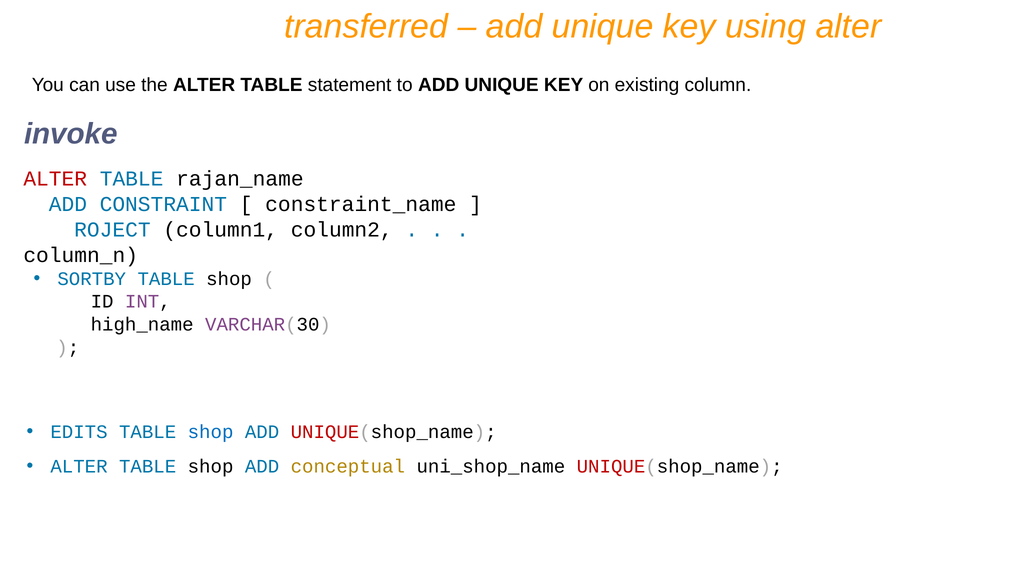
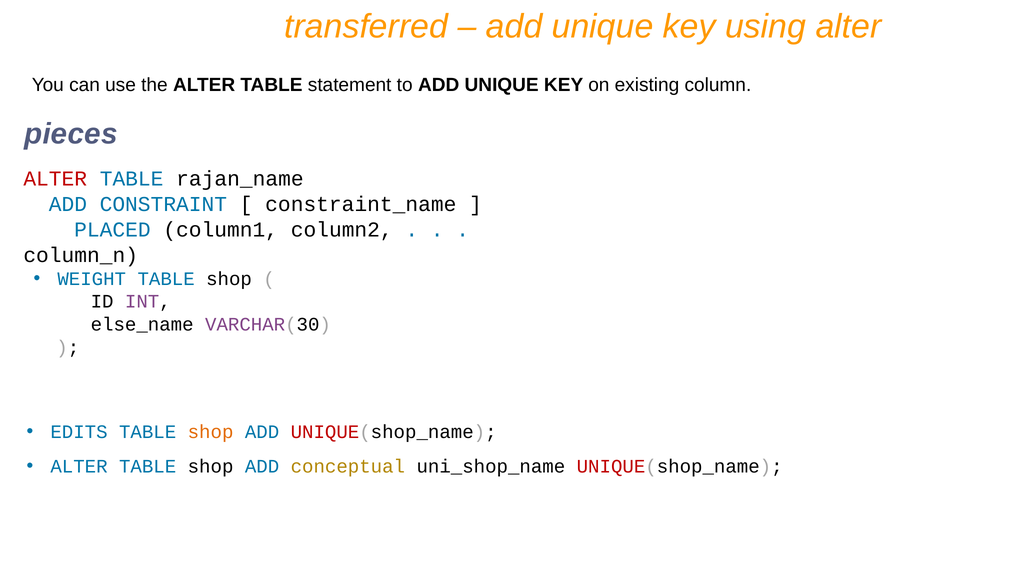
invoke: invoke -> pieces
ROJECT: ROJECT -> PLACED
SORTBY: SORTBY -> WEIGHT
high_name: high_name -> else_name
shop at (211, 432) colour: blue -> orange
